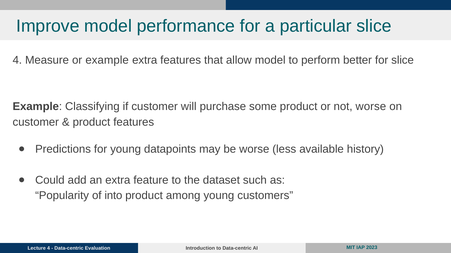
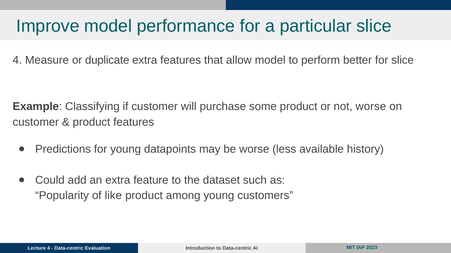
or example: example -> duplicate
into: into -> like
